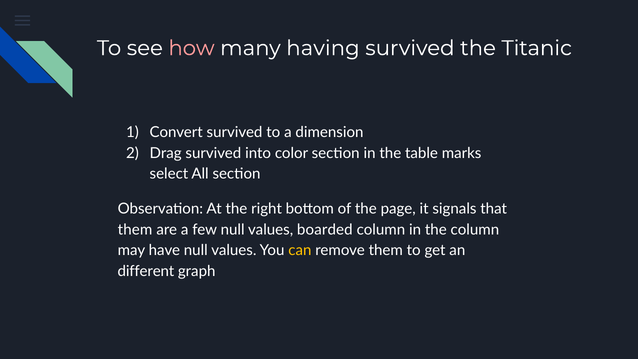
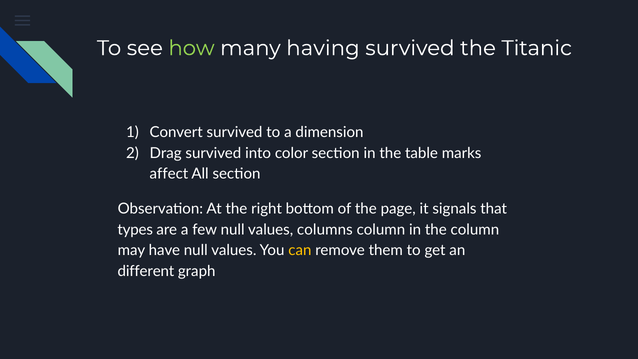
how colour: pink -> light green
select: select -> affect
them at (135, 230): them -> types
boarded: boarded -> columns
